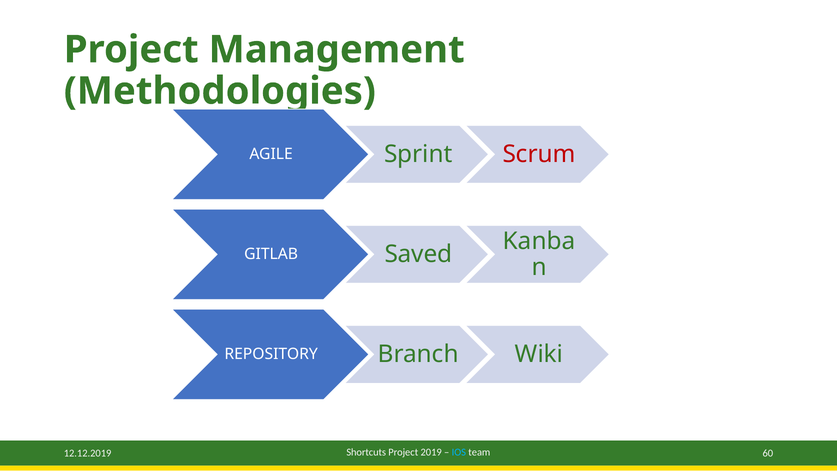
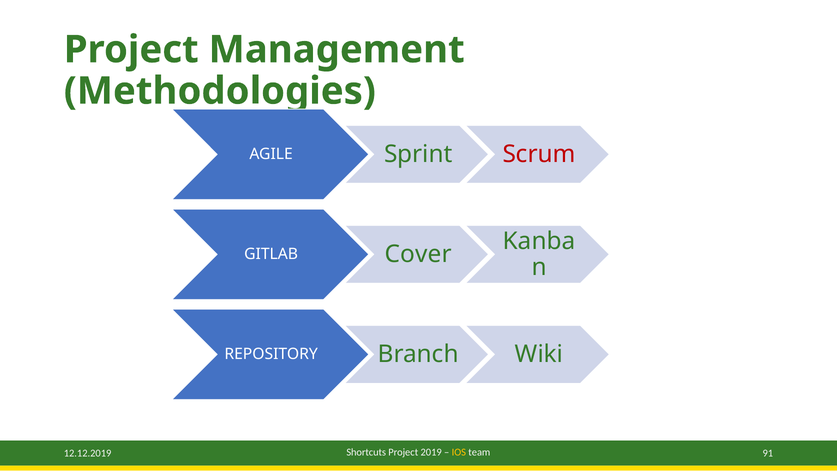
Saved: Saved -> Cover
IOS colour: light blue -> yellow
60: 60 -> 91
